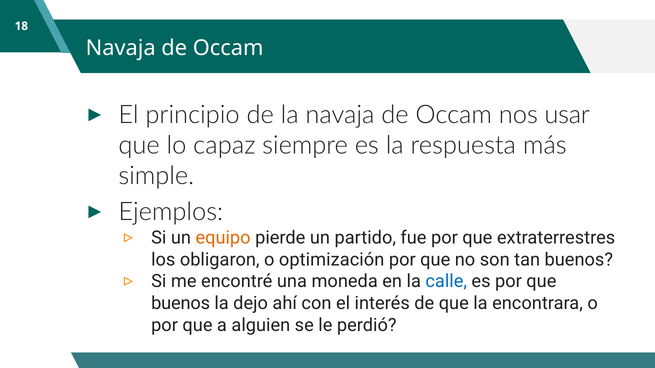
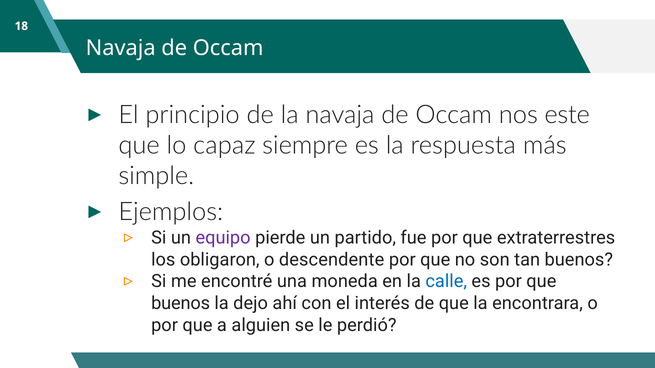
usar: usar -> este
equipo colour: orange -> purple
optimización: optimización -> descendente
